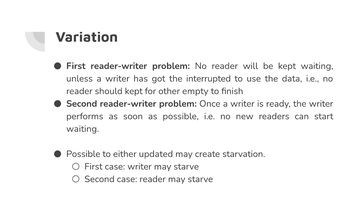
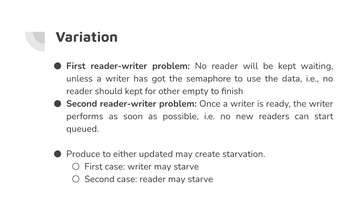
interrupted: interrupted -> semaphore
waiting at (83, 129): waiting -> queued
Possible at (83, 154): Possible -> Produce
